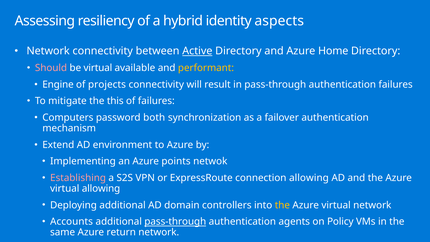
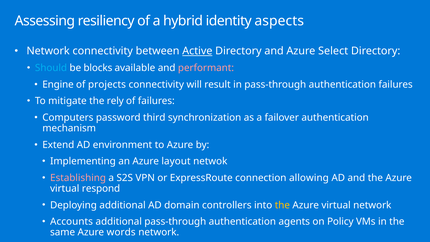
Home: Home -> Select
Should colour: pink -> light blue
be virtual: virtual -> blocks
performant colour: yellow -> pink
this: this -> rely
both: both -> third
points: points -> layout
virtual allowing: allowing -> respond
pass-through at (175, 222) underline: present -> none
return: return -> words
